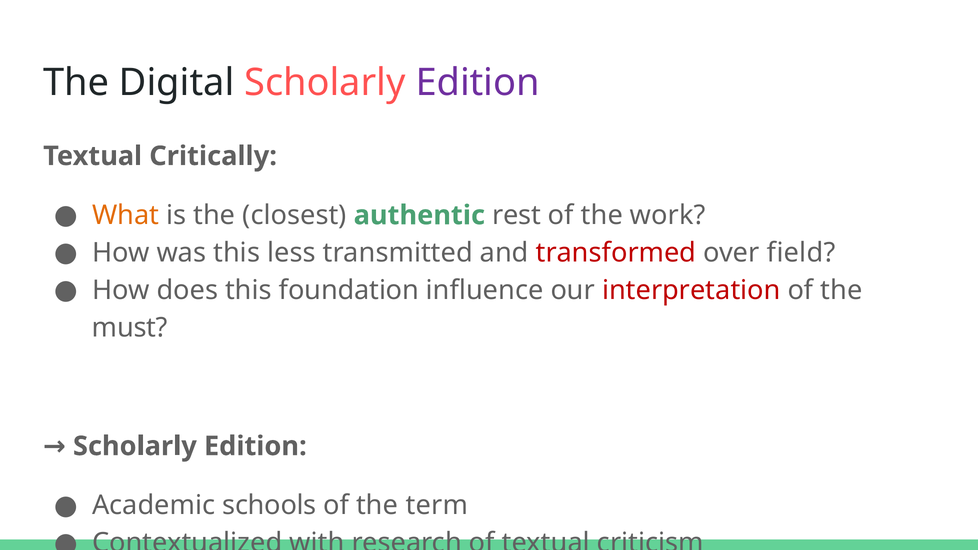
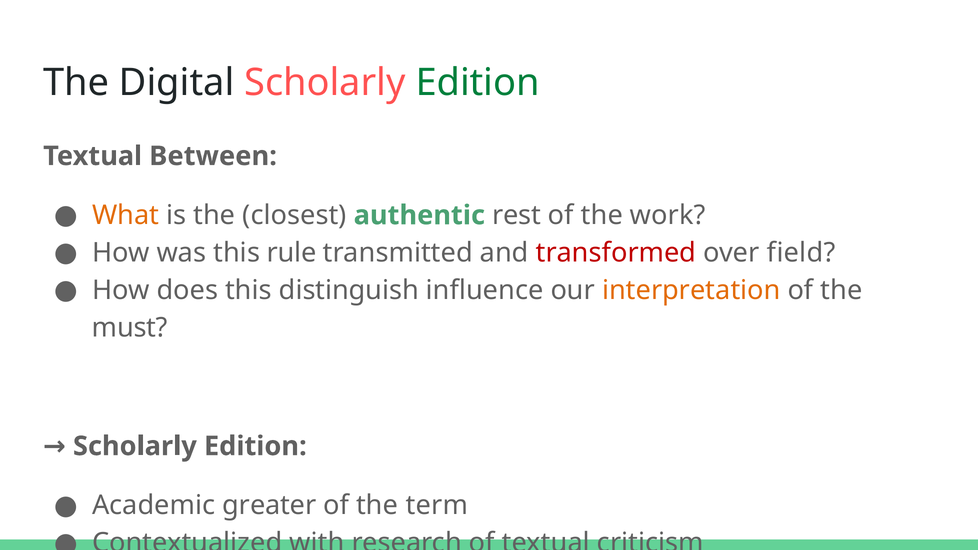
Edition at (478, 83) colour: purple -> green
Critically: Critically -> Between
less: less -> rule
foundation: foundation -> distinguish
interpretation colour: red -> orange
schools: schools -> greater
